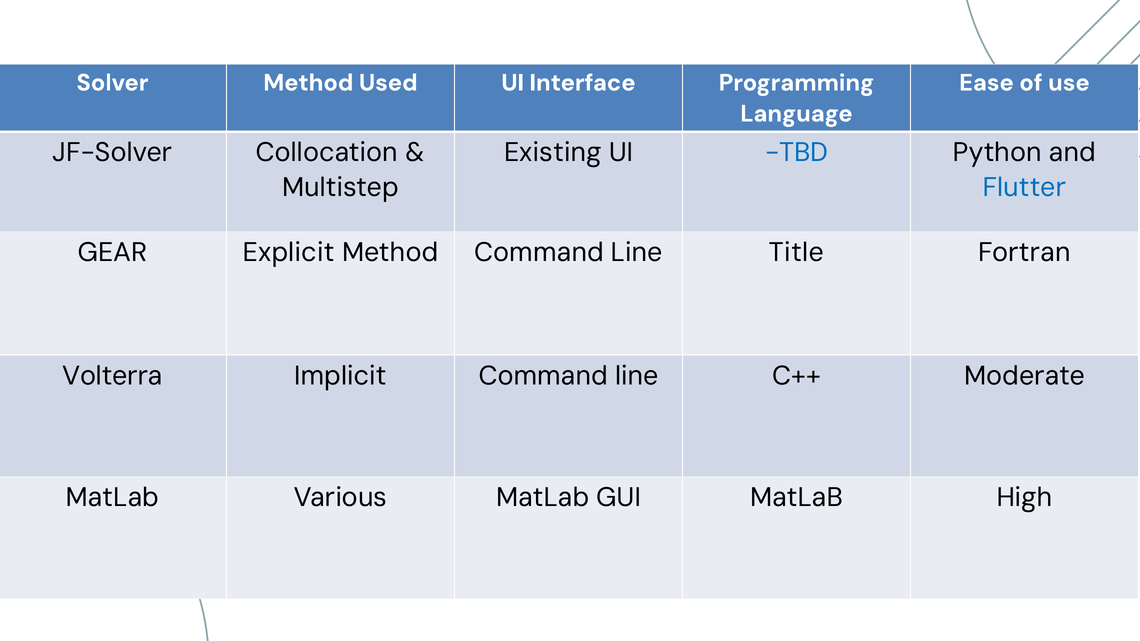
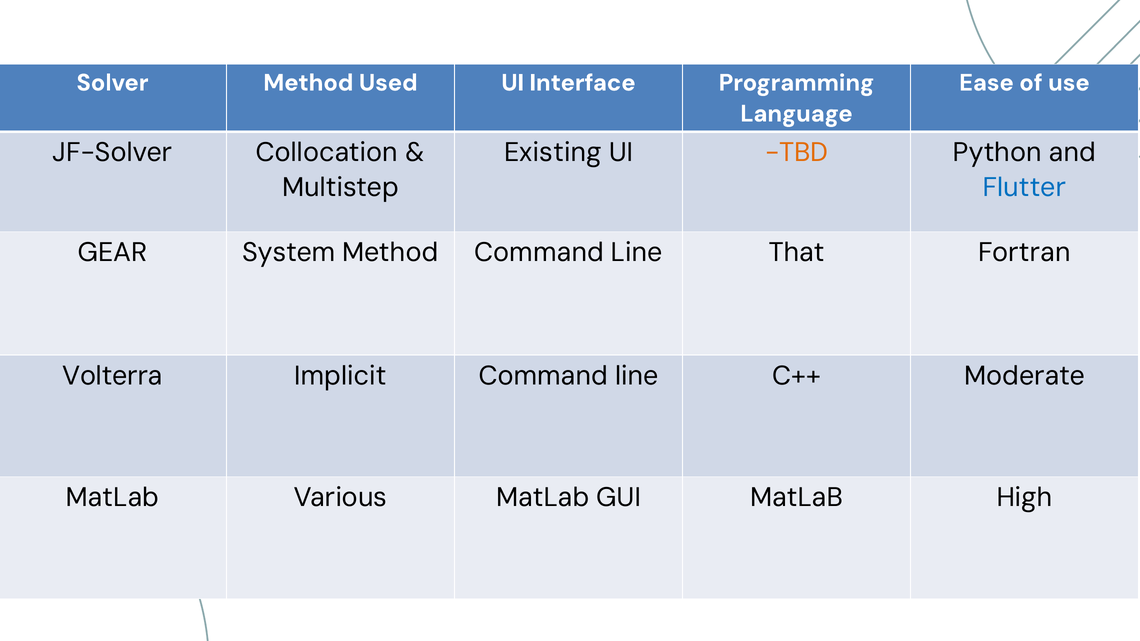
TBD colour: blue -> orange
Explicit: Explicit -> System
Title: Title -> That
